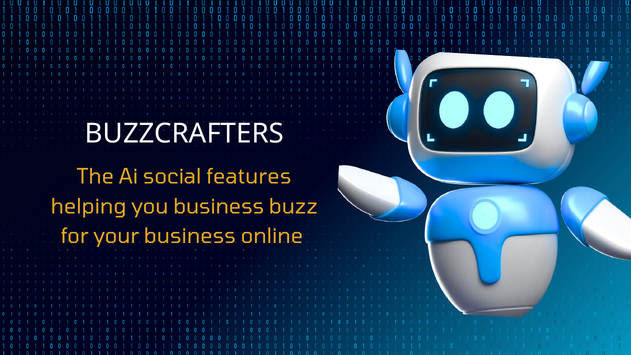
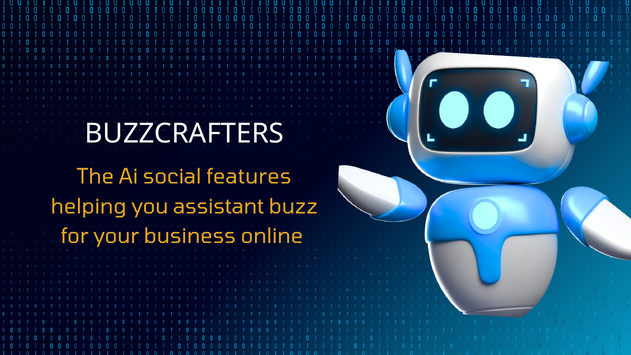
you business: business -> assistant
